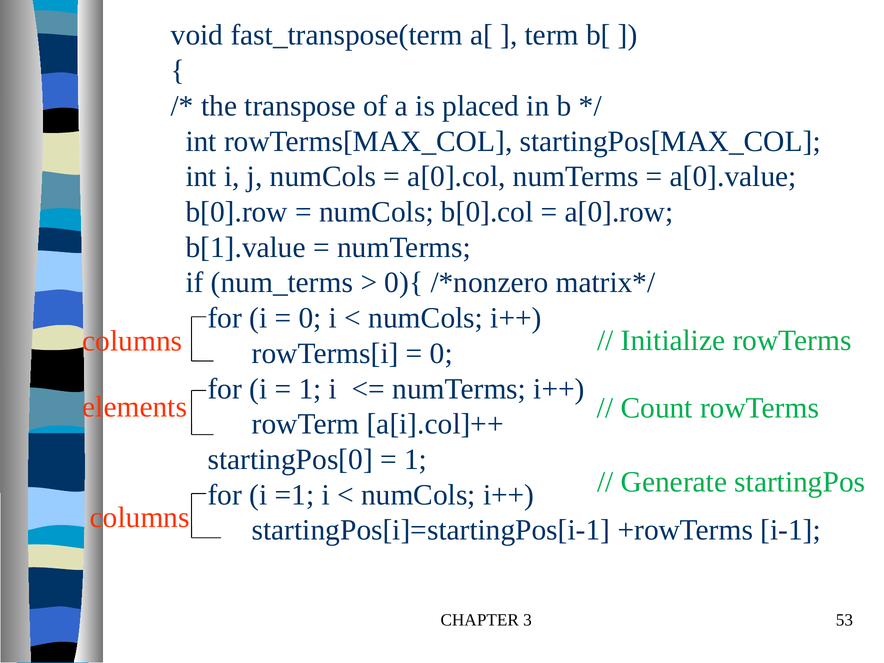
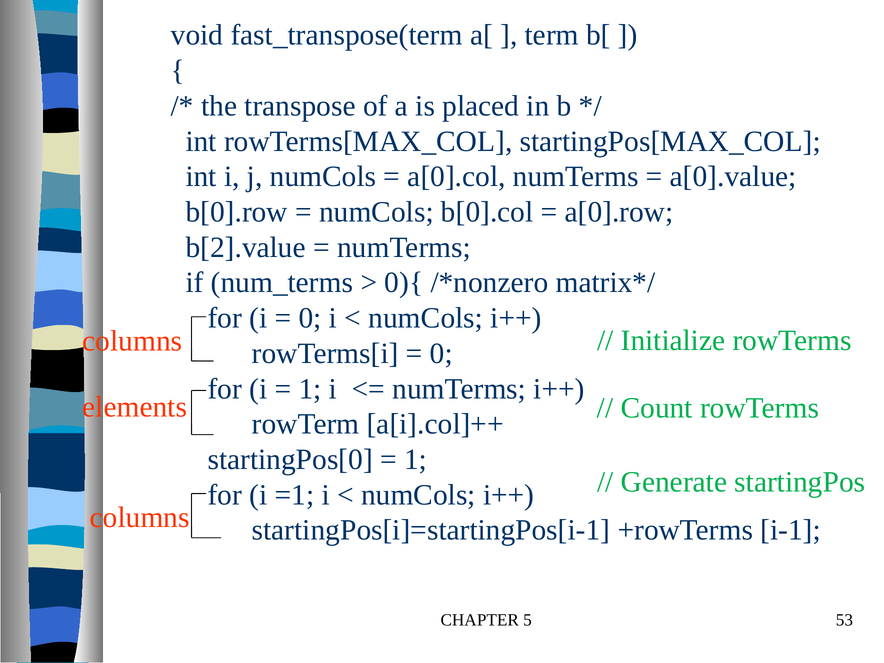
b[1].value: b[1].value -> b[2].value
3: 3 -> 5
